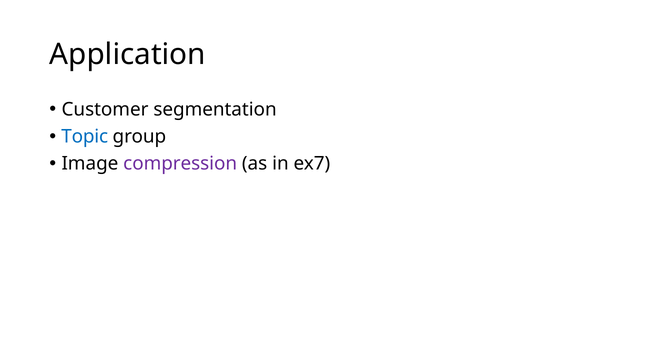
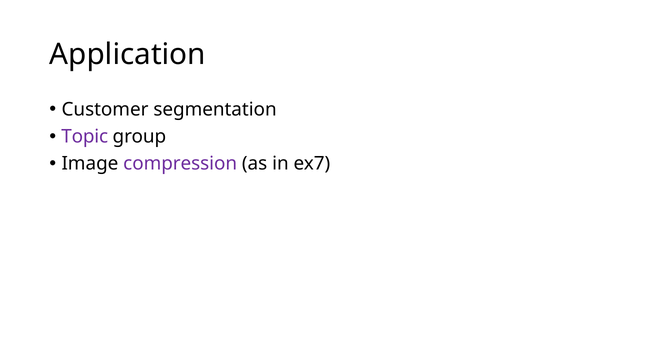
Topic colour: blue -> purple
